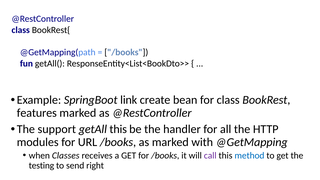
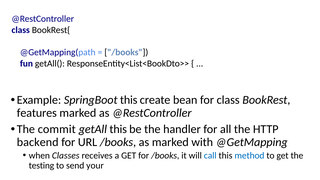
SpringBoot link: link -> this
support: support -> commit
modules: modules -> backend
call colour: purple -> blue
right: right -> your
